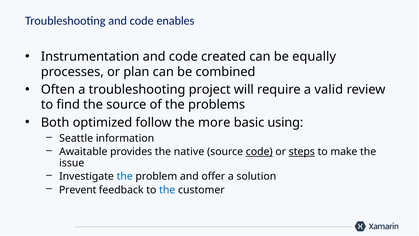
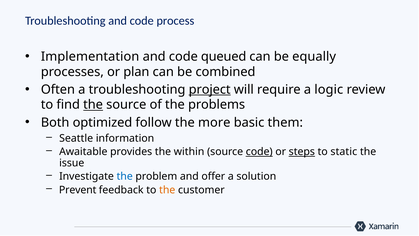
enables: enables -> process
Instrumentation: Instrumentation -> Implementation
created: created -> queued
project underline: none -> present
valid: valid -> logic
the at (93, 105) underline: none -> present
using: using -> them
native: native -> within
make: make -> static
the at (167, 190) colour: blue -> orange
